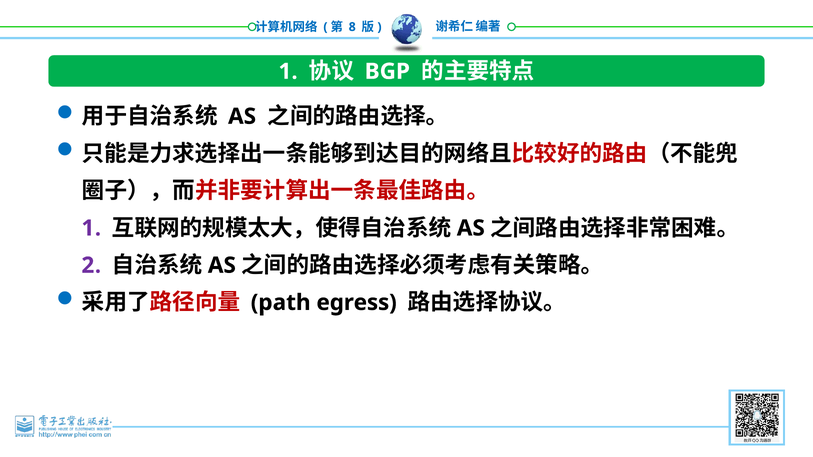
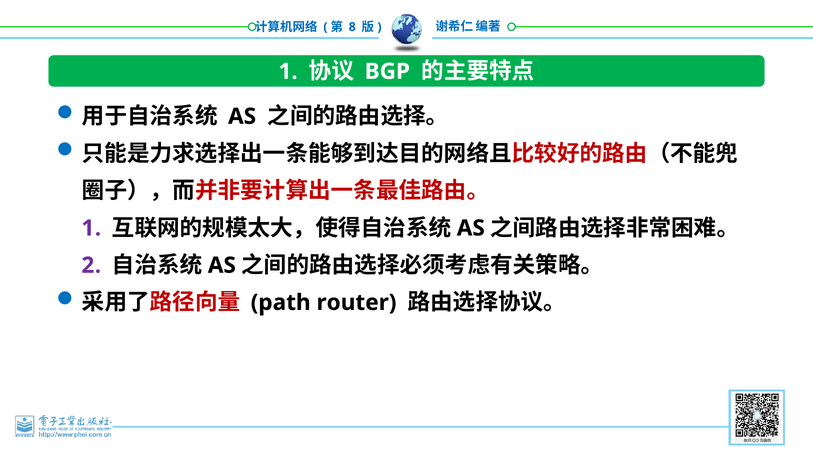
egress: egress -> router
